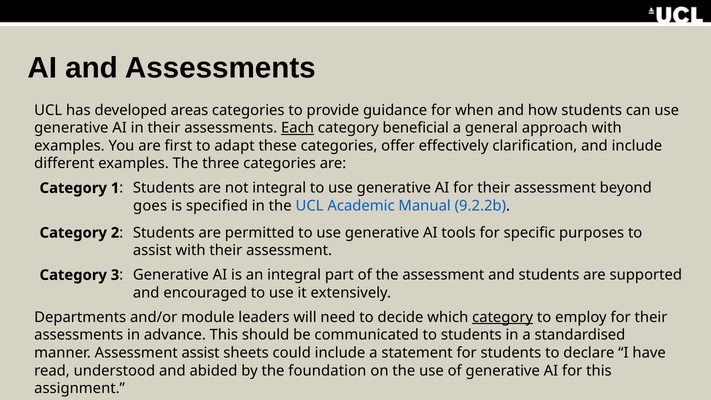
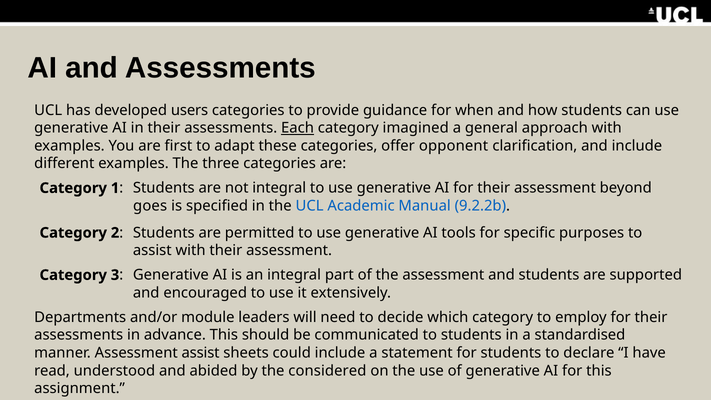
areas: areas -> users
beneficial: beneficial -> imagined
effectively: effectively -> opponent
category at (503, 317) underline: present -> none
foundation: foundation -> considered
